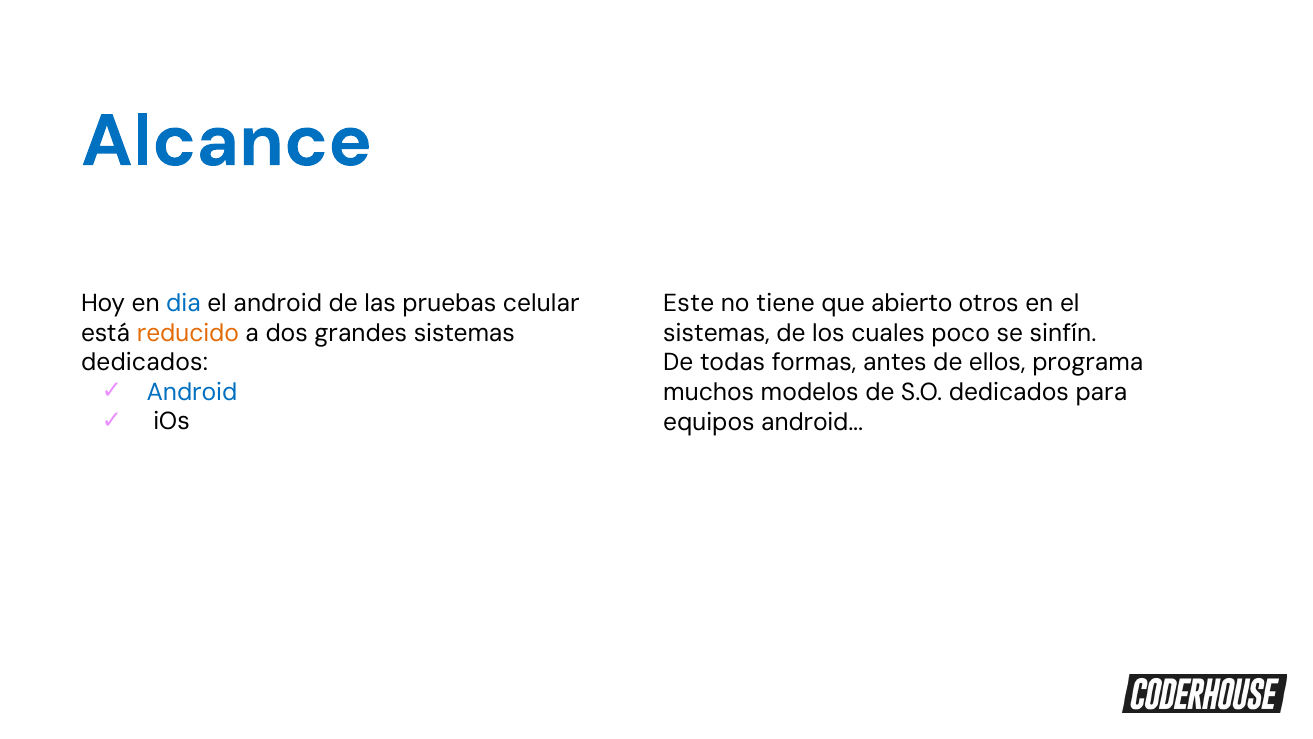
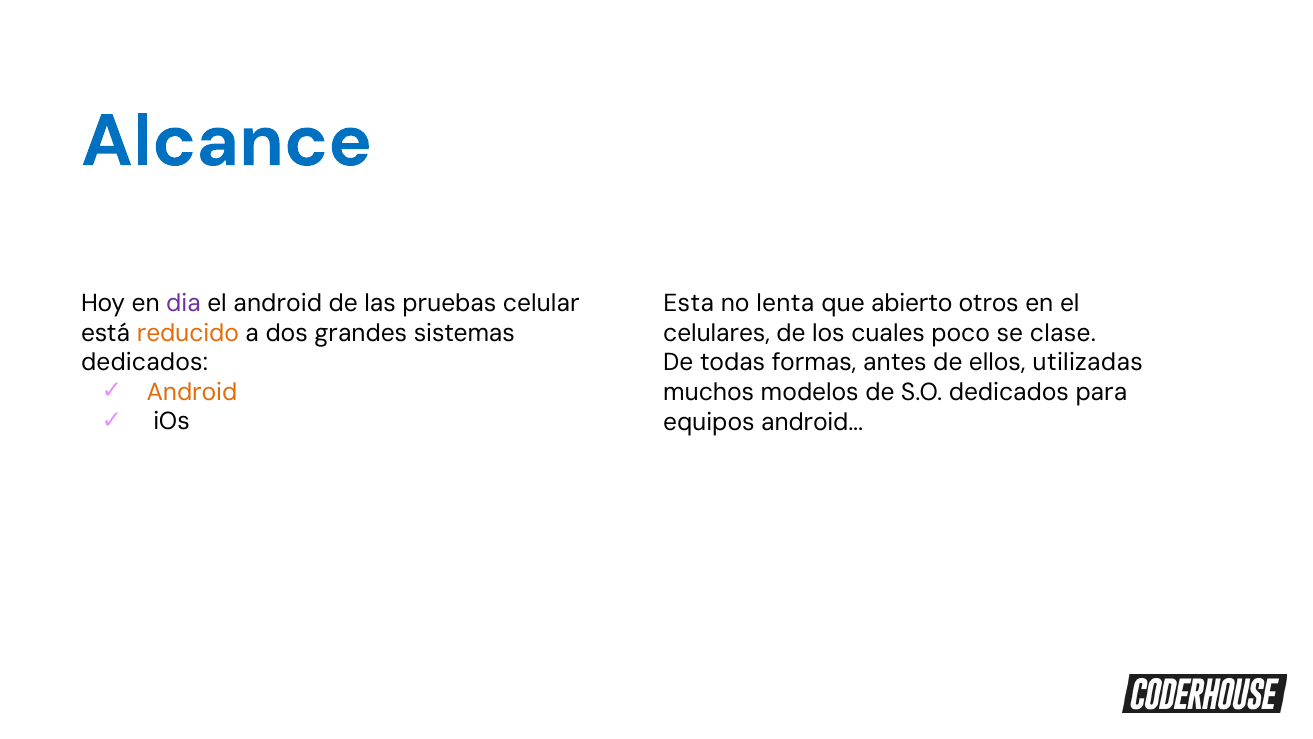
dia colour: blue -> purple
Este: Este -> Esta
tiene: tiene -> lenta
sistemas at (717, 333): sistemas -> celulares
sinfín: sinfín -> clase
programa: programa -> utilizadas
Android at (192, 392) colour: blue -> orange
